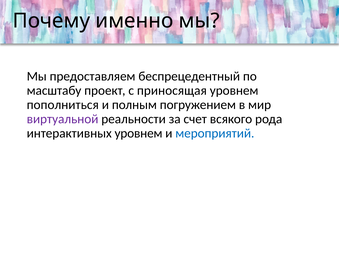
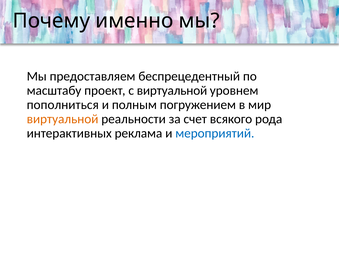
с приносящая: приносящая -> виртуальной
виртуальной at (63, 119) colour: purple -> orange
интерактивных уровнем: уровнем -> реклама
